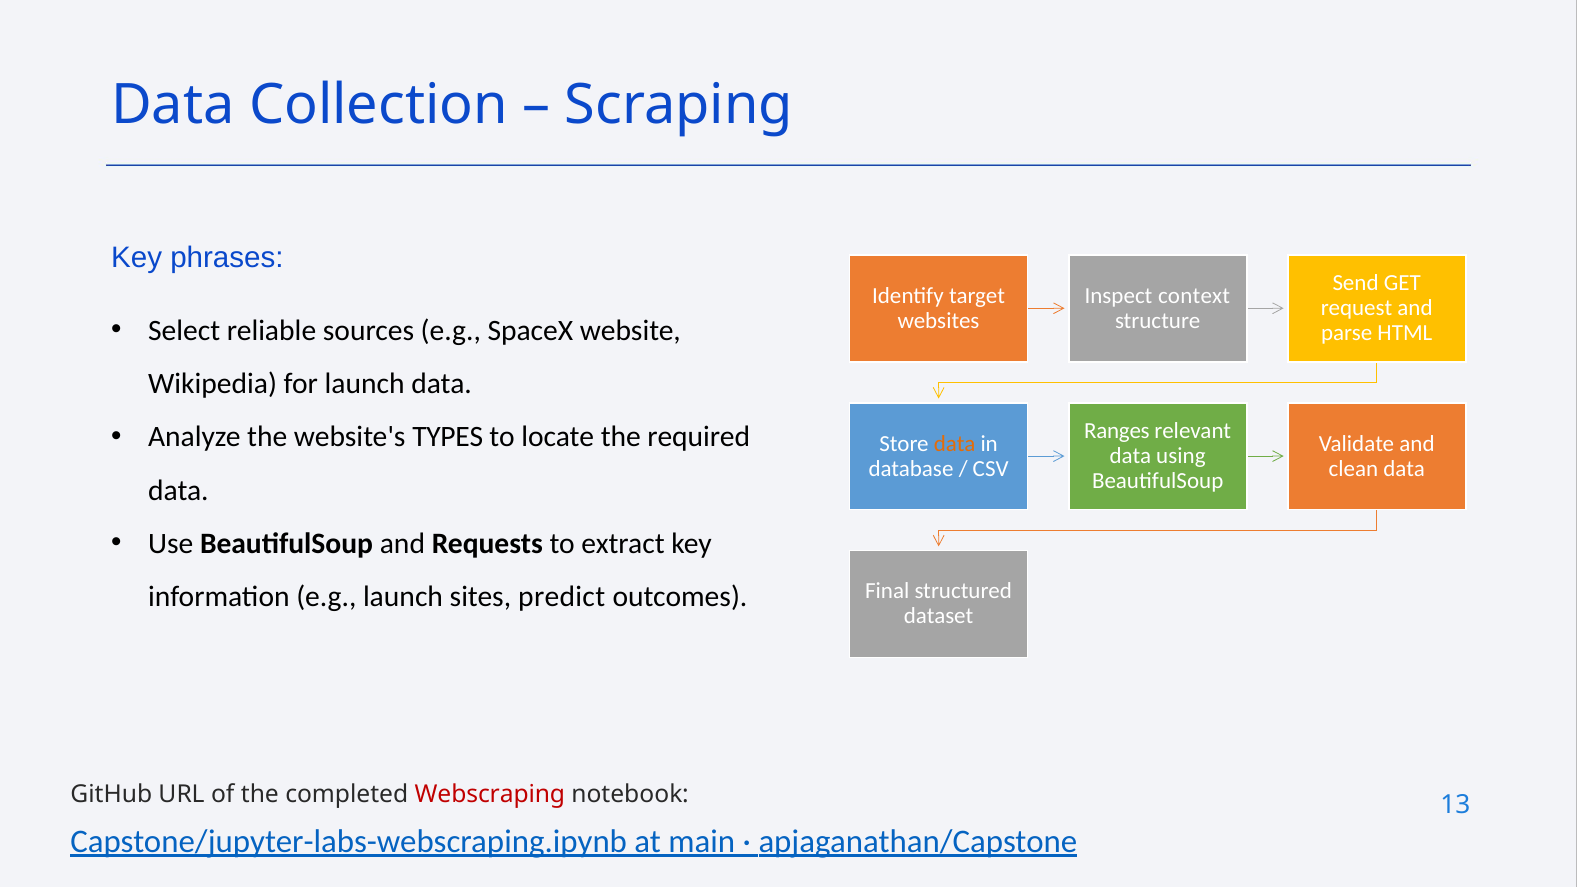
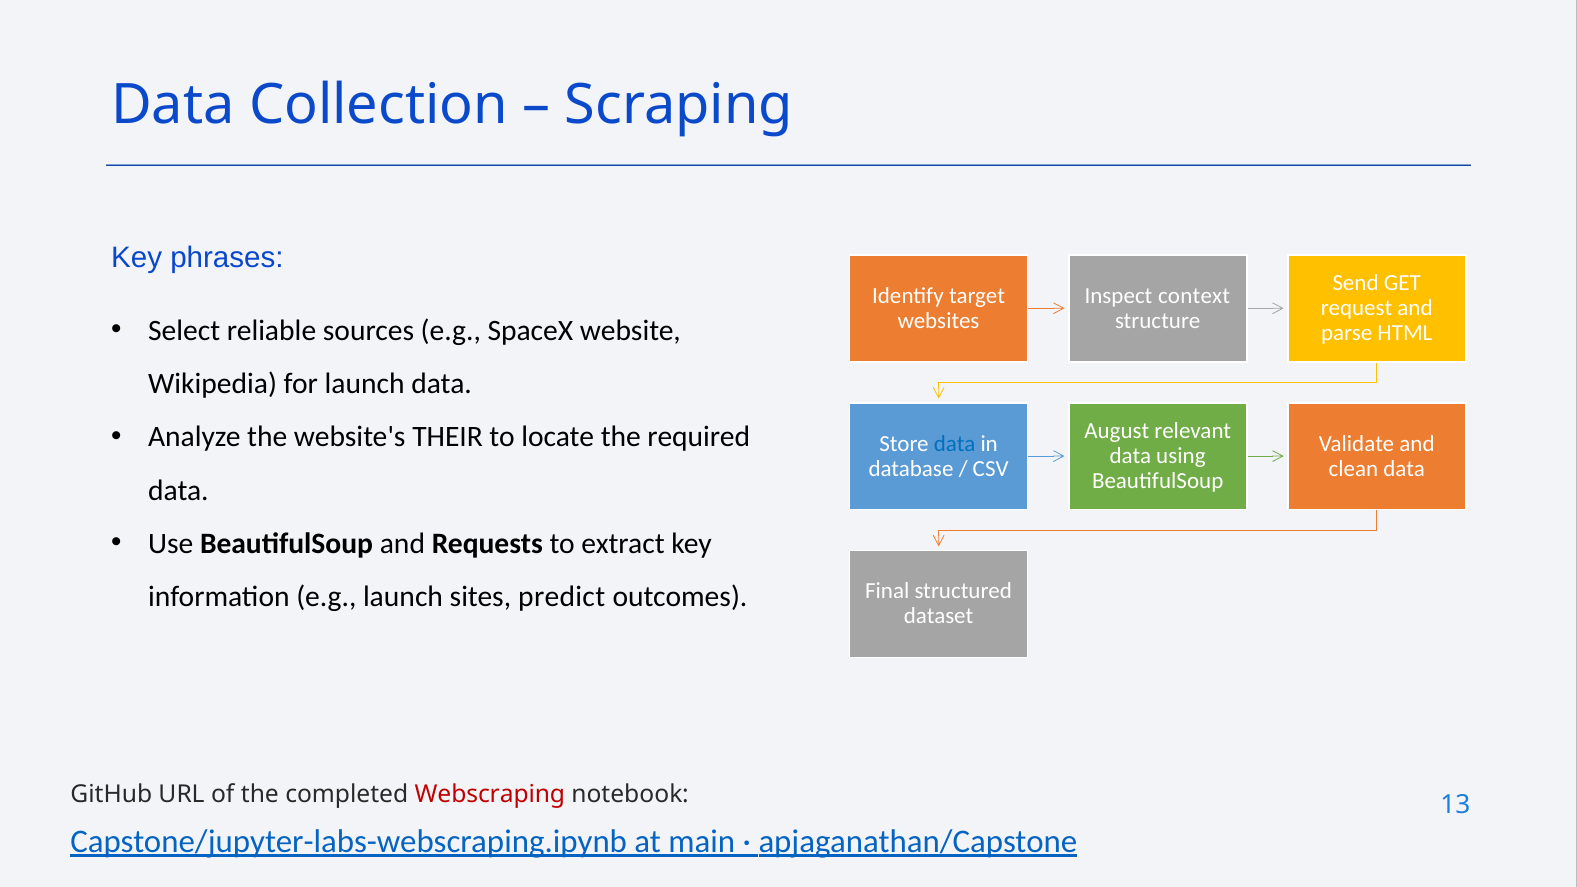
Ranges: Ranges -> August
TYPES: TYPES -> THEIR
data at (955, 444) colour: orange -> blue
